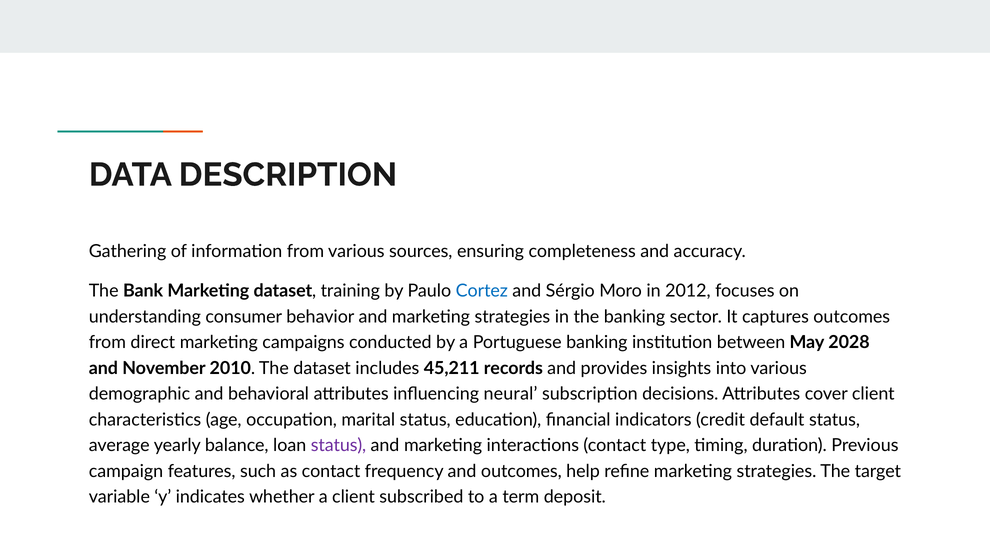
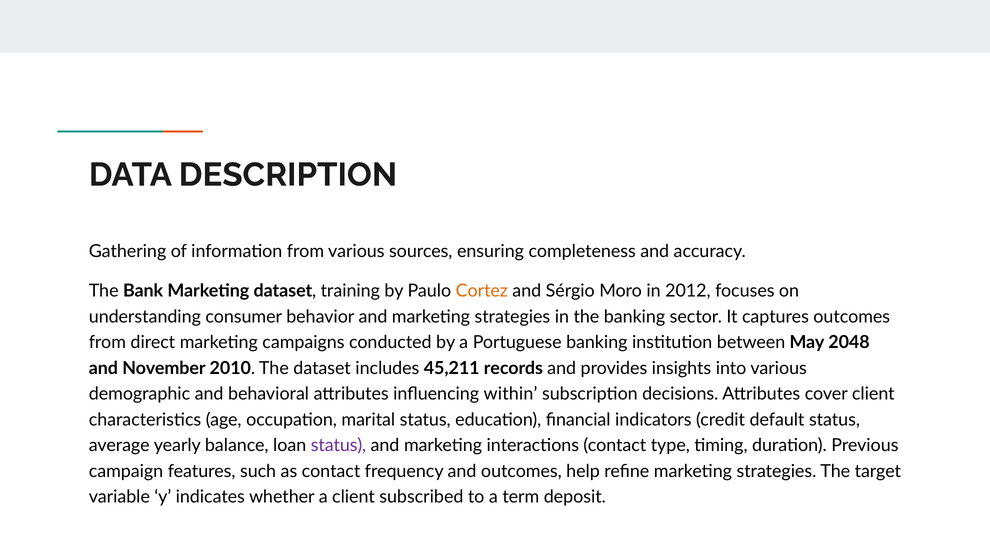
Cortez colour: blue -> orange
2028: 2028 -> 2048
neural: neural -> within
